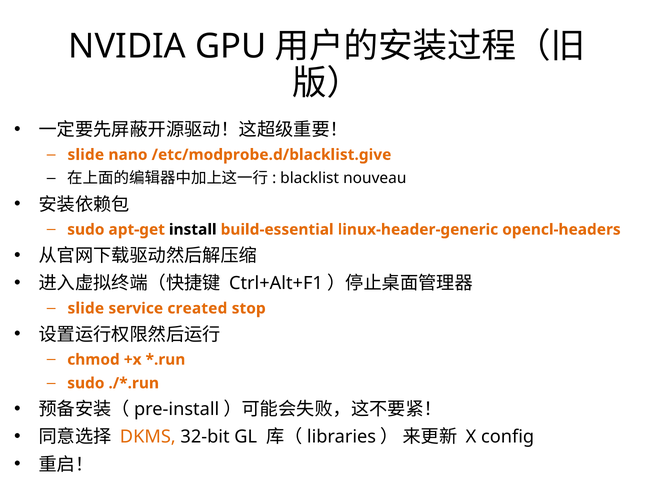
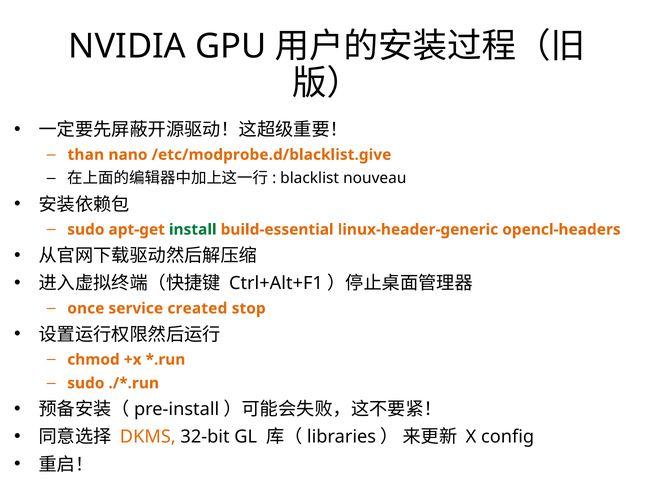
slide at (86, 155): slide -> than
install colour: black -> green
slide at (86, 309): slide -> once
